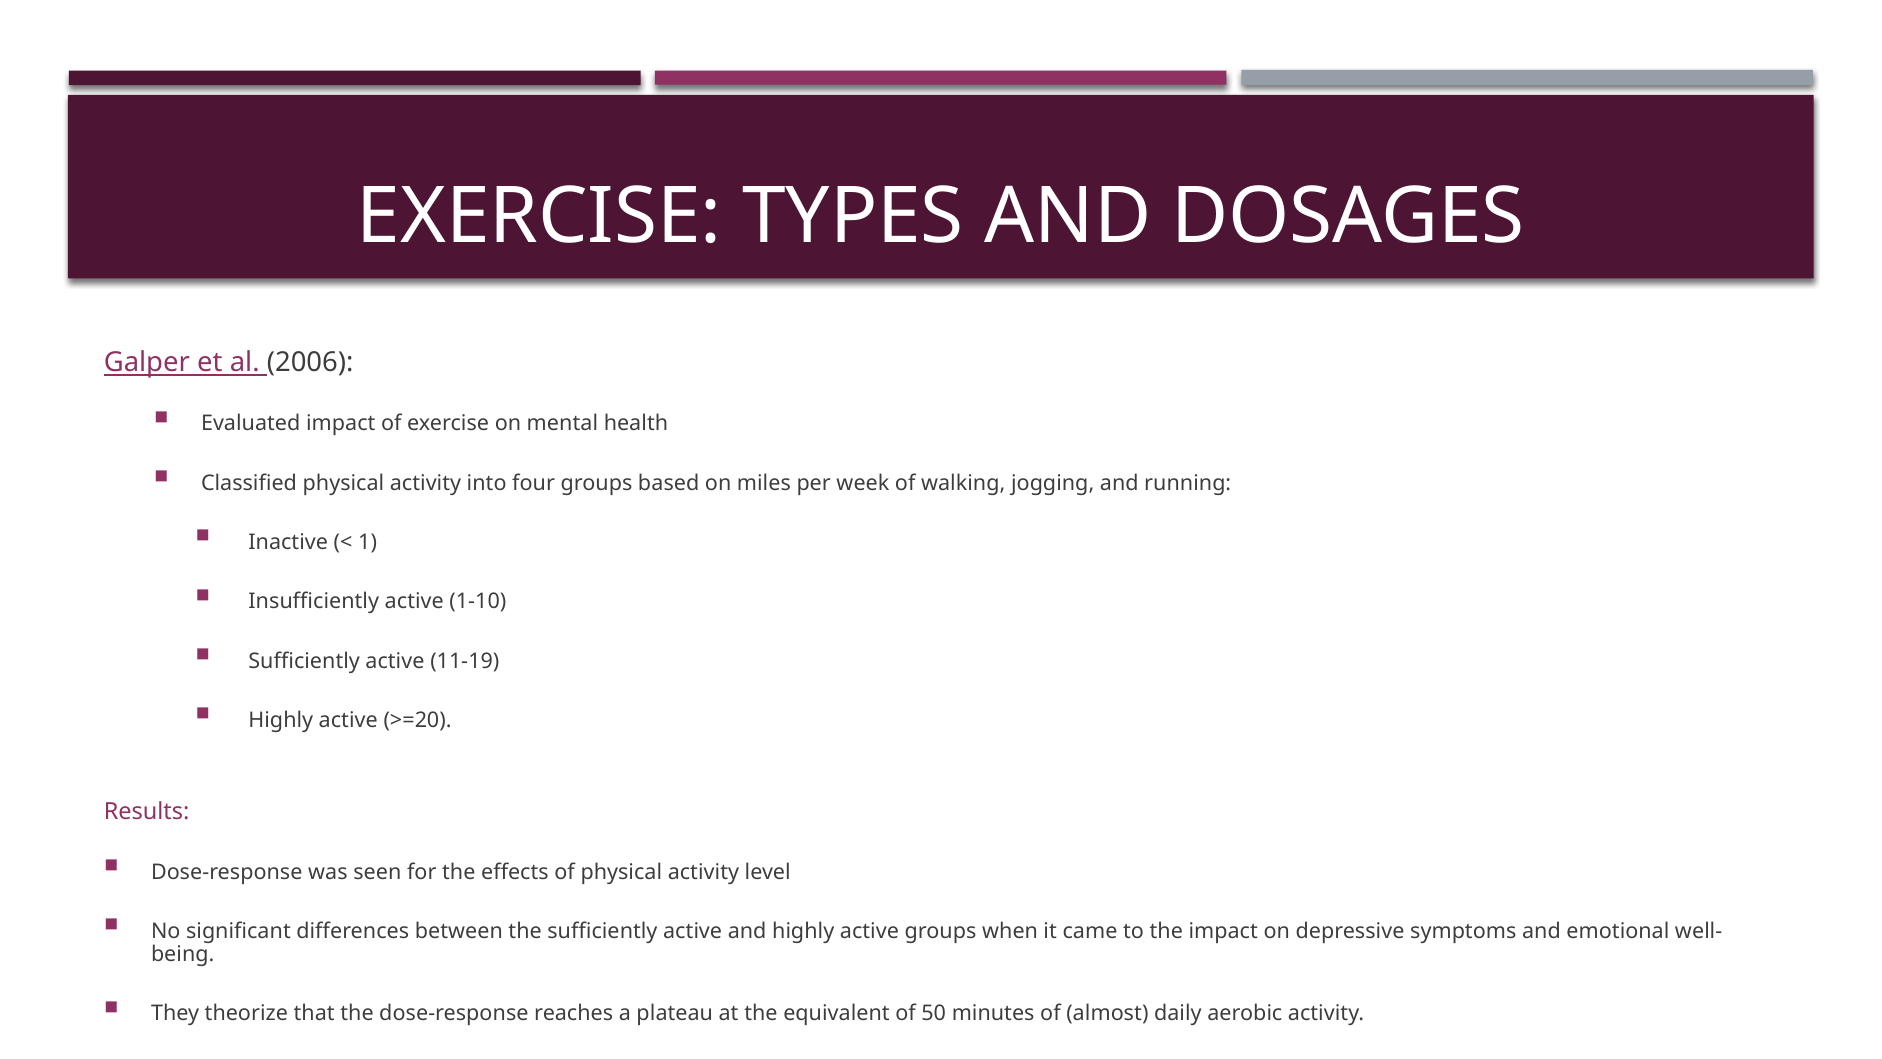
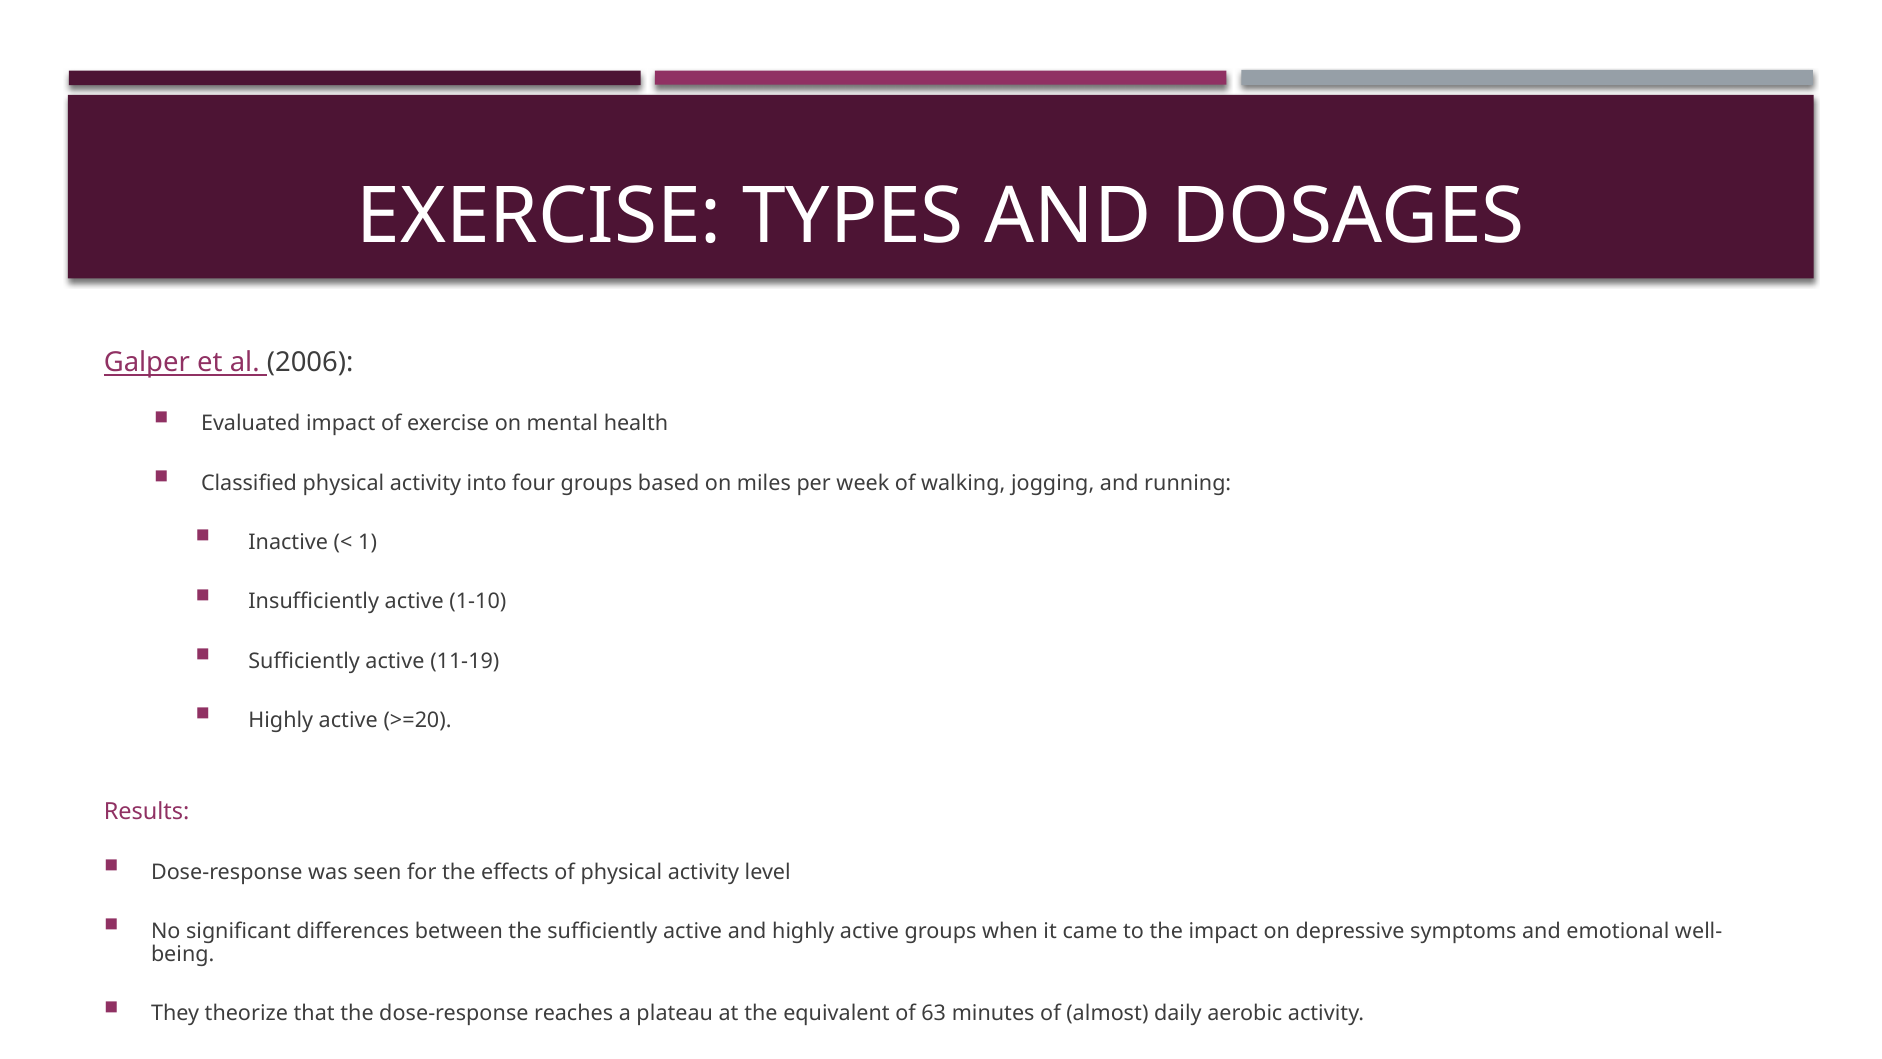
50: 50 -> 63
